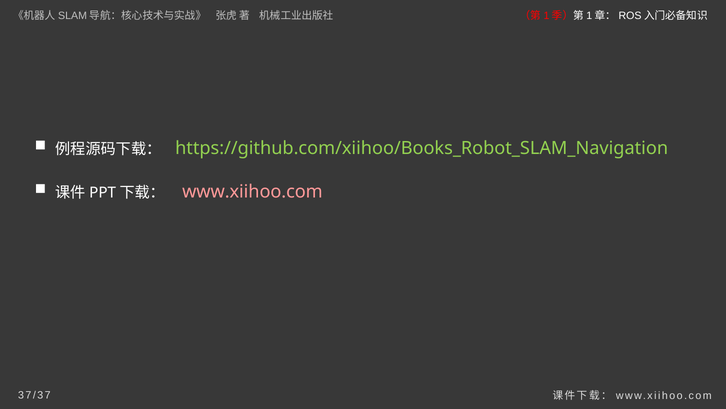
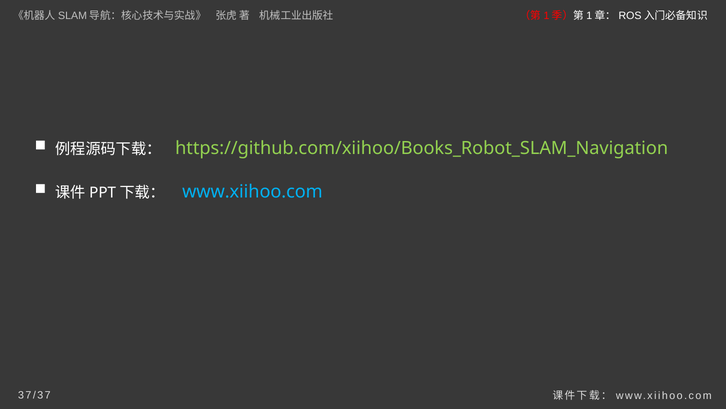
www.xiihoo.com at (252, 192) colour: pink -> light blue
